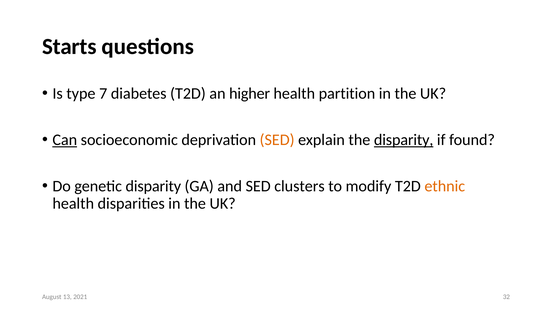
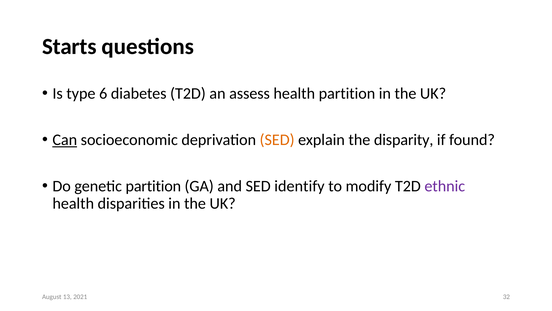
7: 7 -> 6
higher: higher -> assess
disparity at (404, 140) underline: present -> none
genetic disparity: disparity -> partition
clusters: clusters -> identify
ethnic colour: orange -> purple
